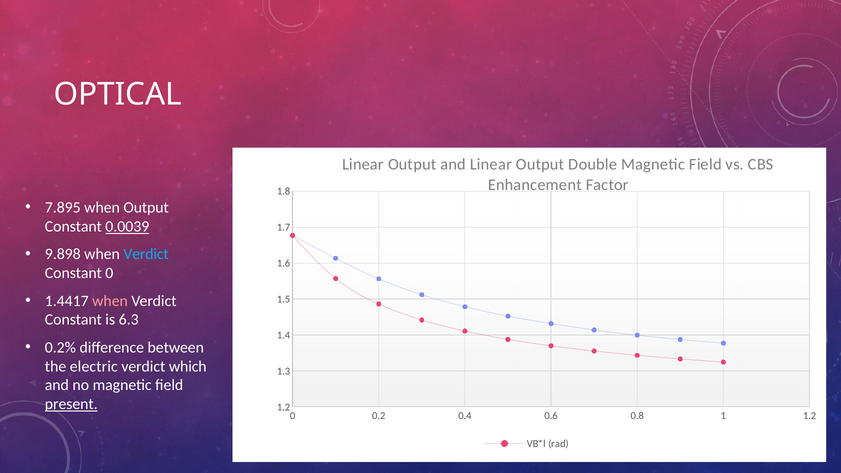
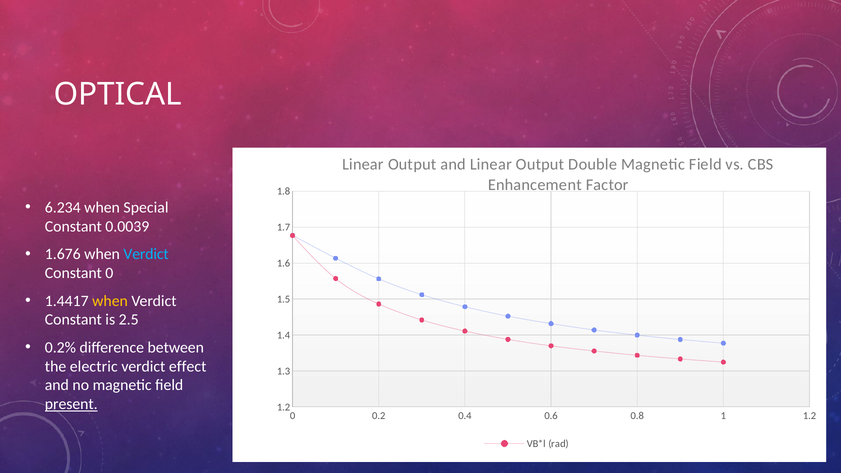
7.895: 7.895 -> 6.234
when Output: Output -> Special
0.0039 underline: present -> none
9.898: 9.898 -> 1.676
when at (110, 301) colour: pink -> yellow
6.3: 6.3 -> 2.5
which: which -> effect
